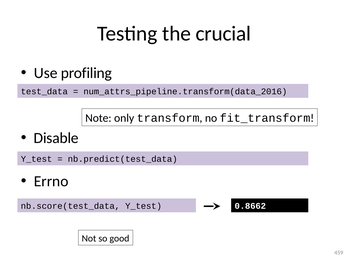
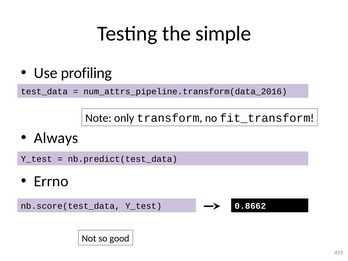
crucial: crucial -> simple
Disable: Disable -> Always
